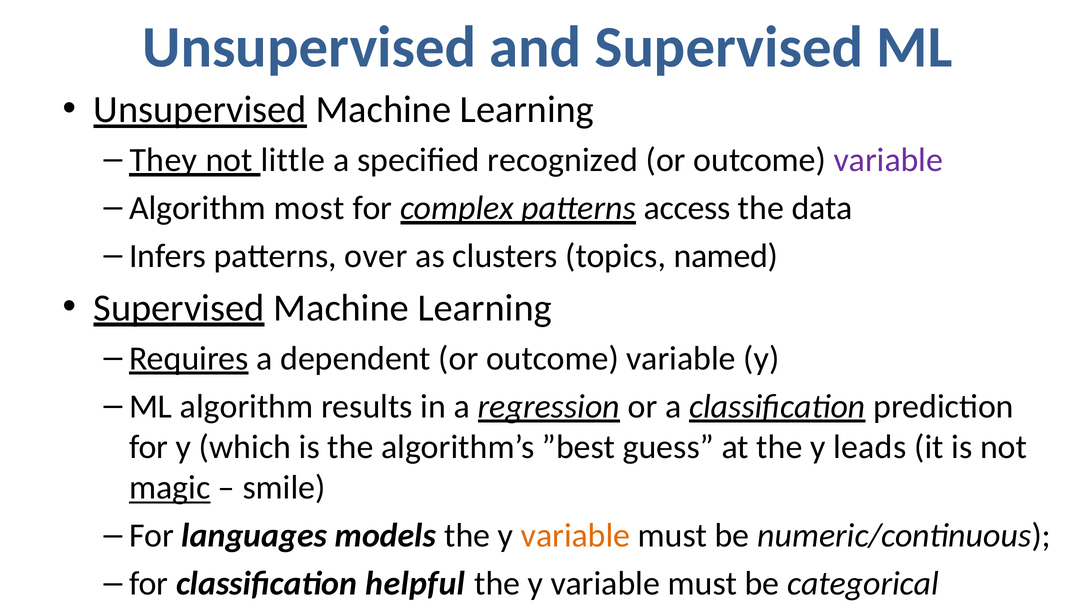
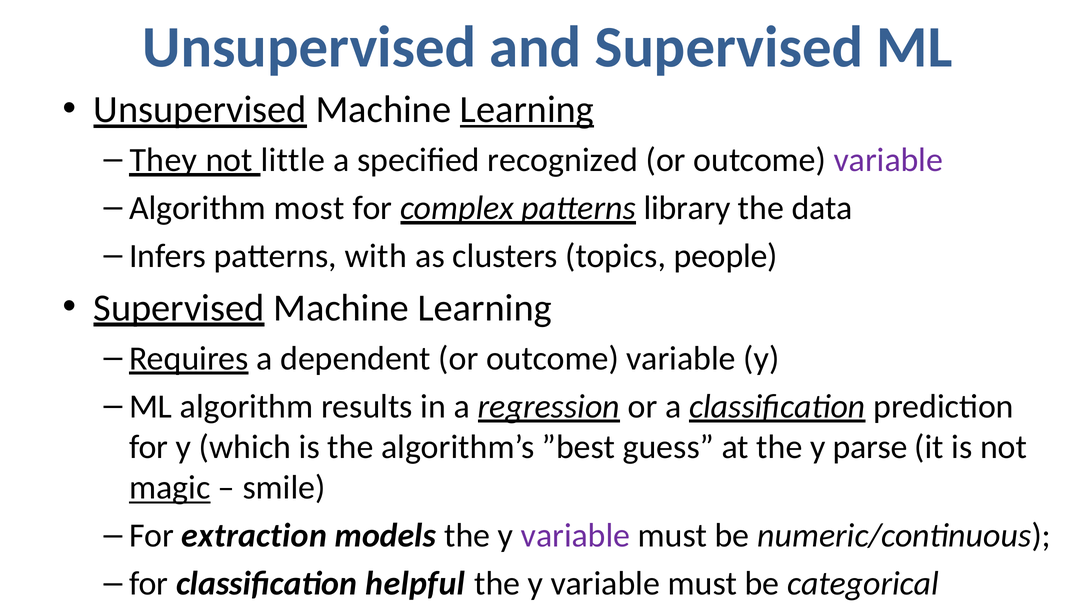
Learning at (527, 110) underline: none -> present
access: access -> library
over: over -> with
named: named -> people
leads: leads -> parse
languages: languages -> extraction
variable at (576, 536) colour: orange -> purple
